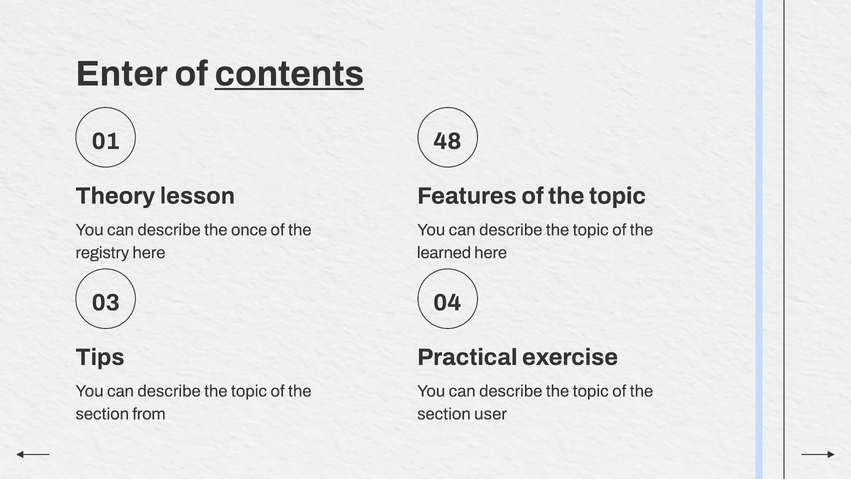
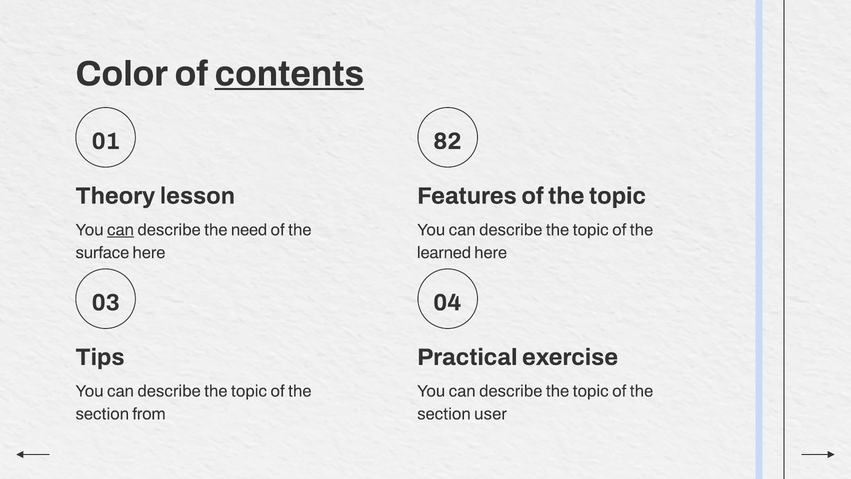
Enter: Enter -> Color
48: 48 -> 82
can at (120, 230) underline: none -> present
once: once -> need
registry: registry -> surface
